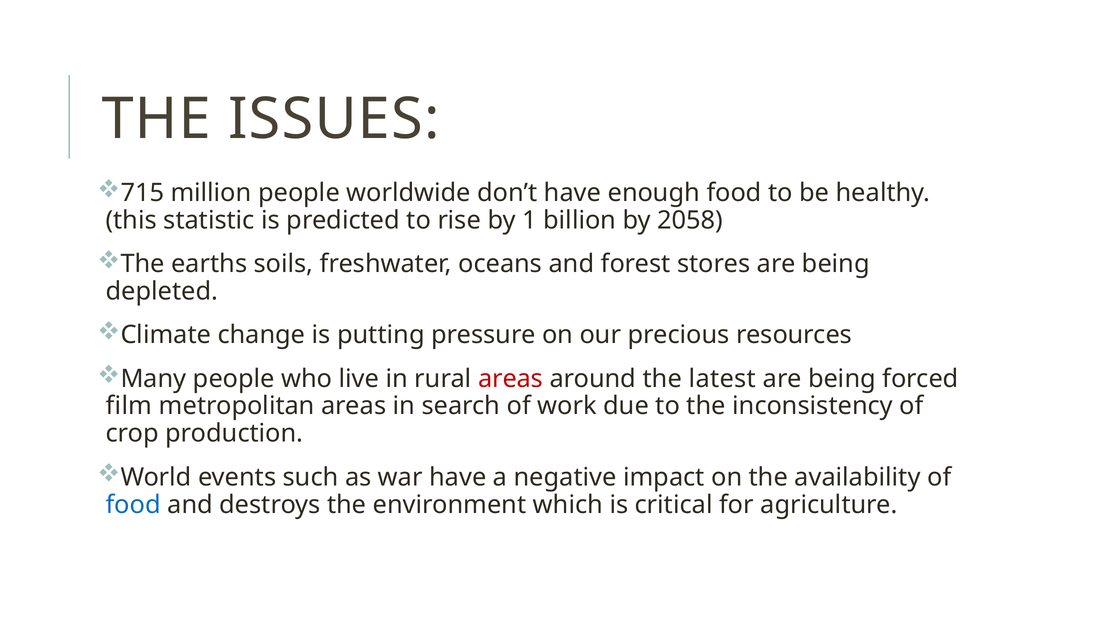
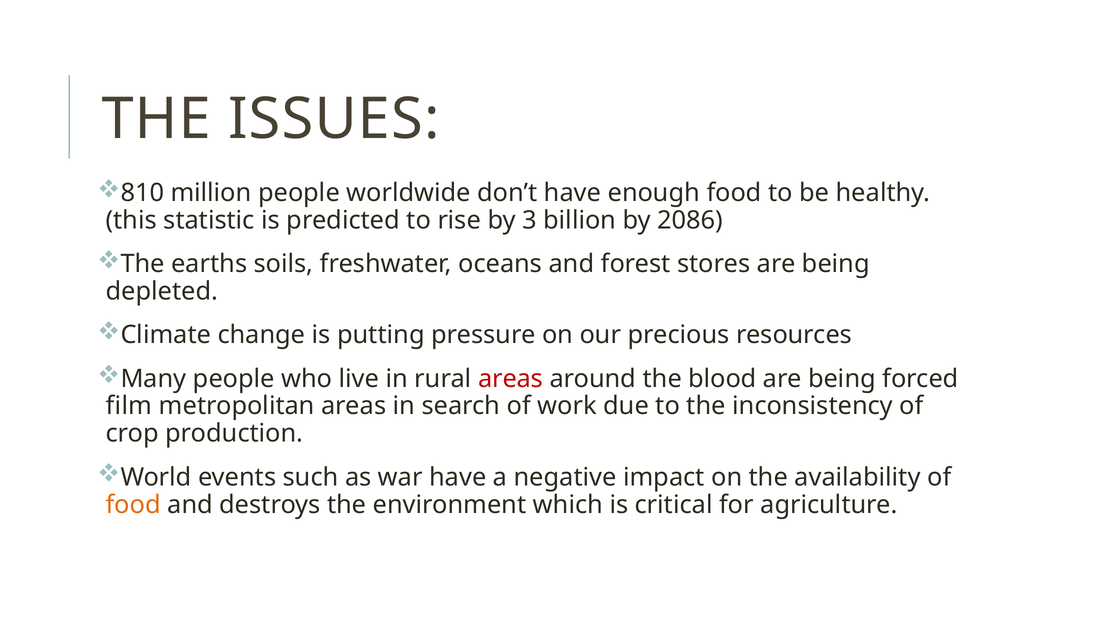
715: 715 -> 810
1: 1 -> 3
2058: 2058 -> 2086
latest: latest -> blood
food at (133, 505) colour: blue -> orange
